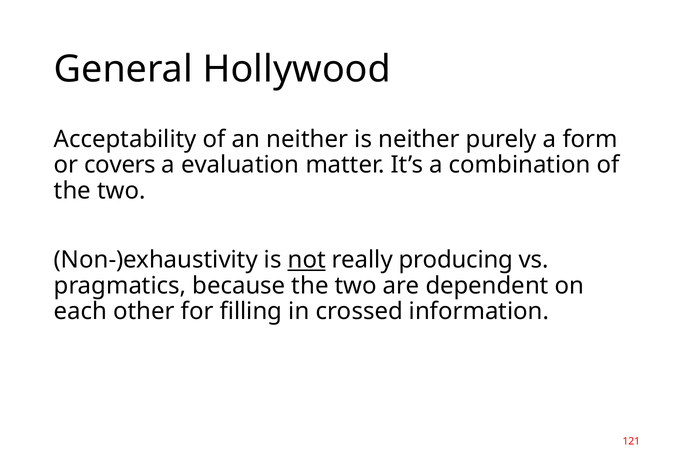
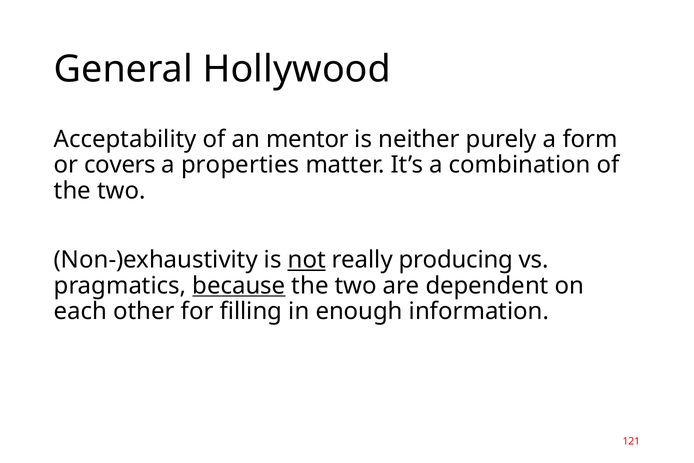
an neither: neither -> mentor
evaluation: evaluation -> properties
because underline: none -> present
crossed: crossed -> enough
